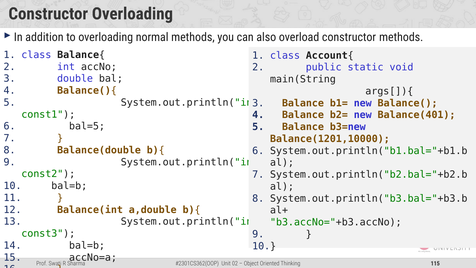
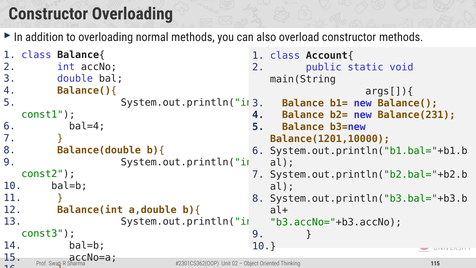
Balance(401: Balance(401 -> Balance(231
bal=5: bal=5 -> bal=4
